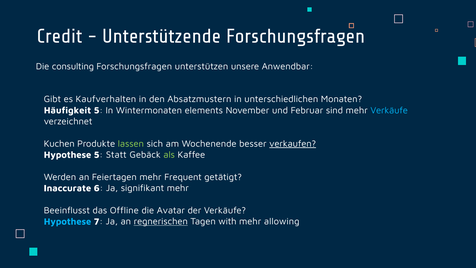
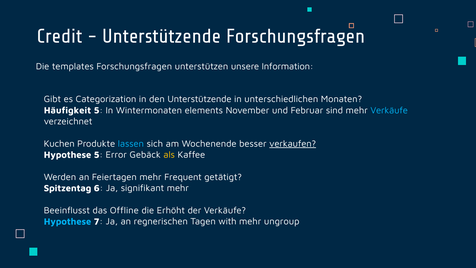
consulting: consulting -> templates
Anwendbar: Anwendbar -> Information
Kaufverhalten: Kaufverhalten -> Categorization
den Absatzmustern: Absatzmustern -> Unterstützende
lassen colour: light green -> light blue
Statt: Statt -> Error
als colour: light green -> yellow
Inaccurate: Inaccurate -> Spitzentag
Avatar: Avatar -> Erhöht
regnerischen underline: present -> none
allowing: allowing -> ungroup
